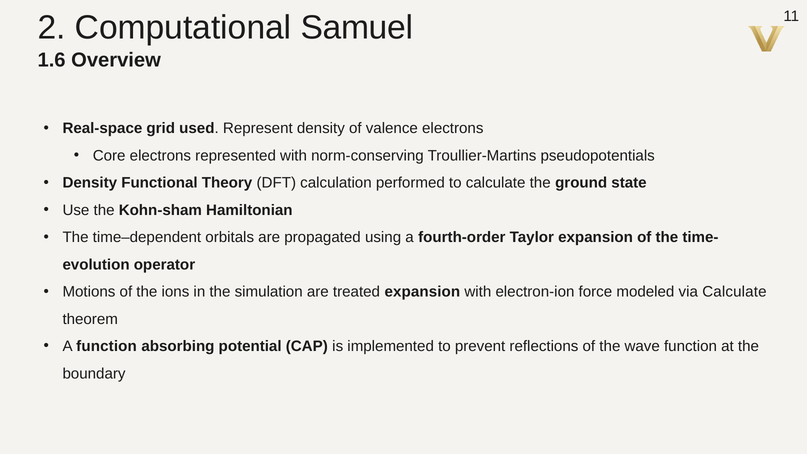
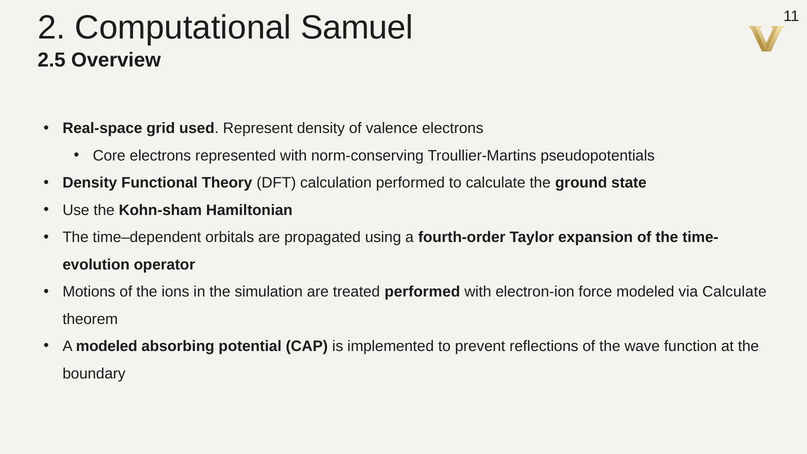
1.6: 1.6 -> 2.5
treated expansion: expansion -> performed
A function: function -> modeled
